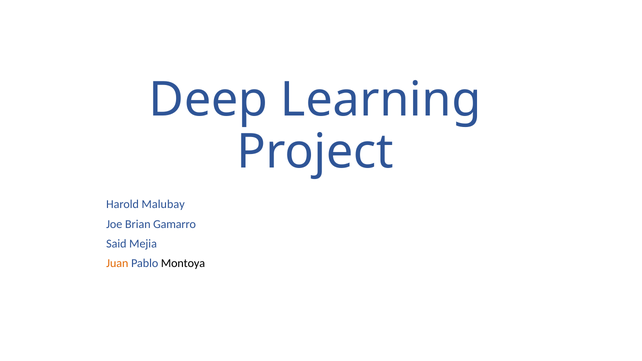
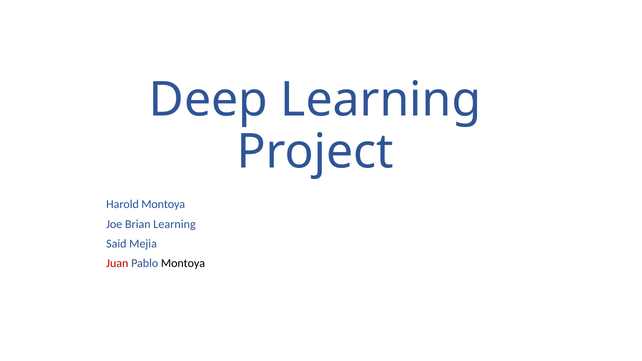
Harold Malubay: Malubay -> Montoya
Brian Gamarro: Gamarro -> Learning
Juan colour: orange -> red
